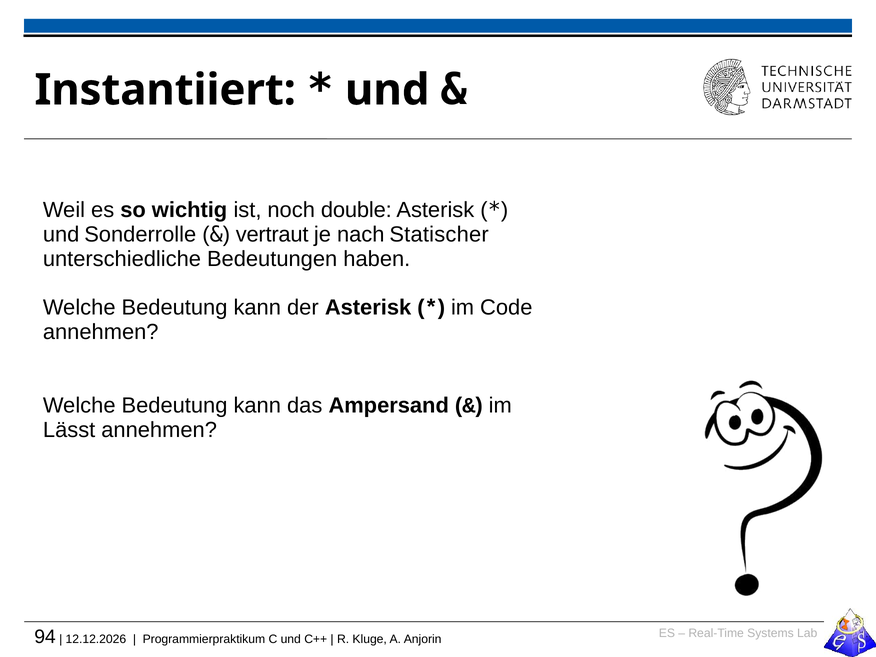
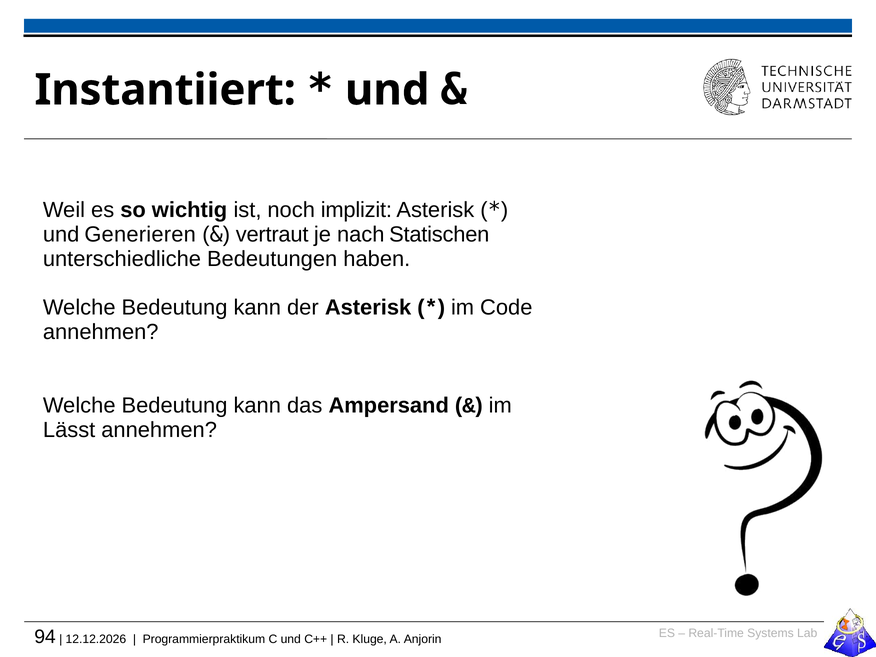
double: double -> implizit
Sonderrolle: Sonderrolle -> Generieren
Statischer: Statischer -> Statischen
